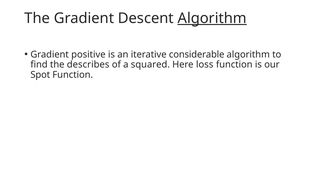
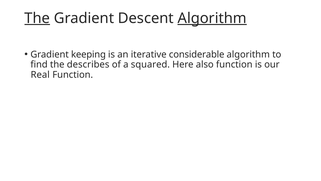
The at (37, 18) underline: none -> present
positive: positive -> keeping
loss: loss -> also
Spot: Spot -> Real
